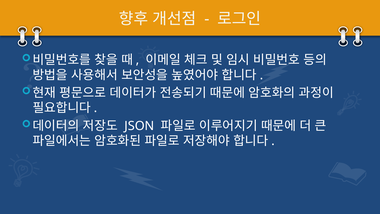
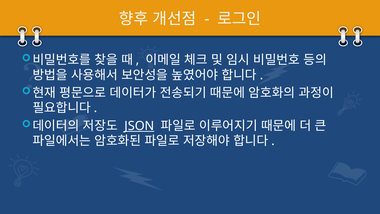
JSON underline: none -> present
